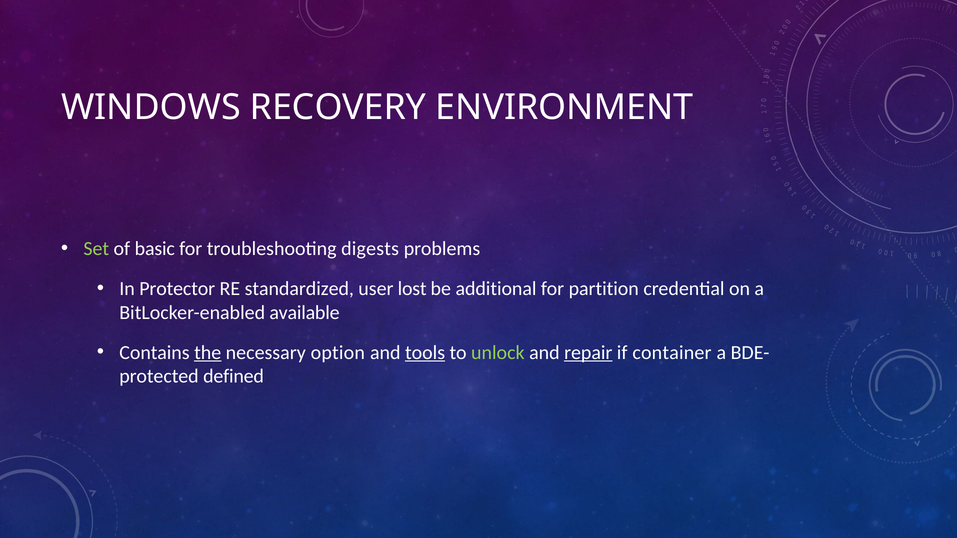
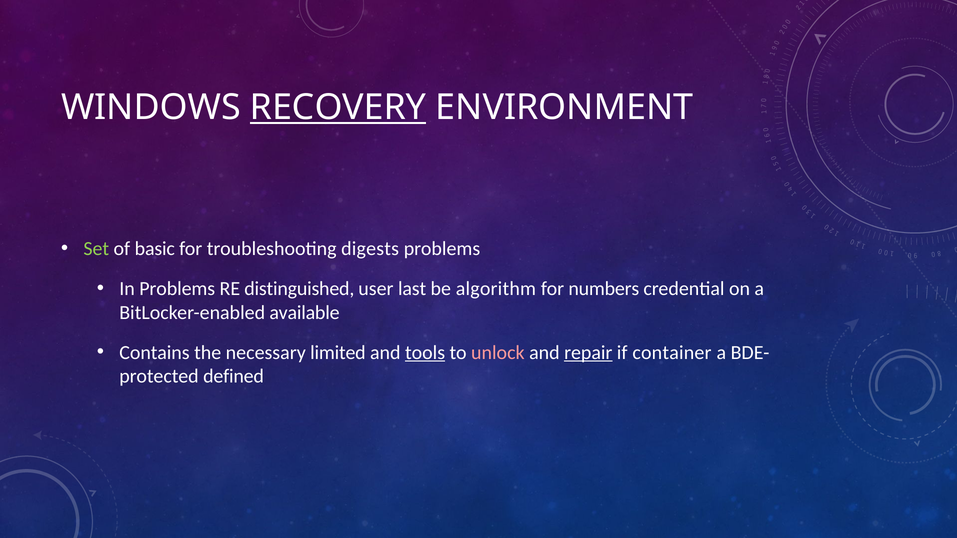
RECOVERY underline: none -> present
In Protector: Protector -> Problems
standardized: standardized -> distinguished
lost: lost -> last
additional: additional -> algorithm
partition: partition -> numbers
the underline: present -> none
option: option -> limited
unlock colour: light green -> pink
